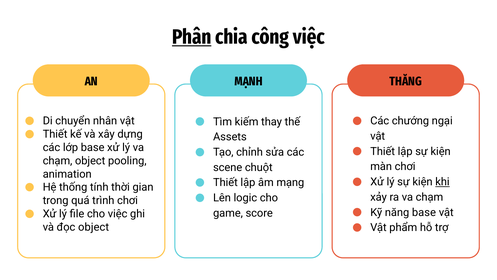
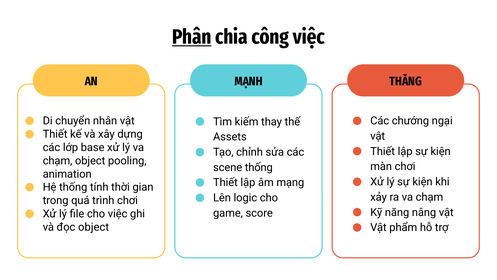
scene chuột: chuột -> thống
khi underline: present -> none
năng base: base -> nâng
